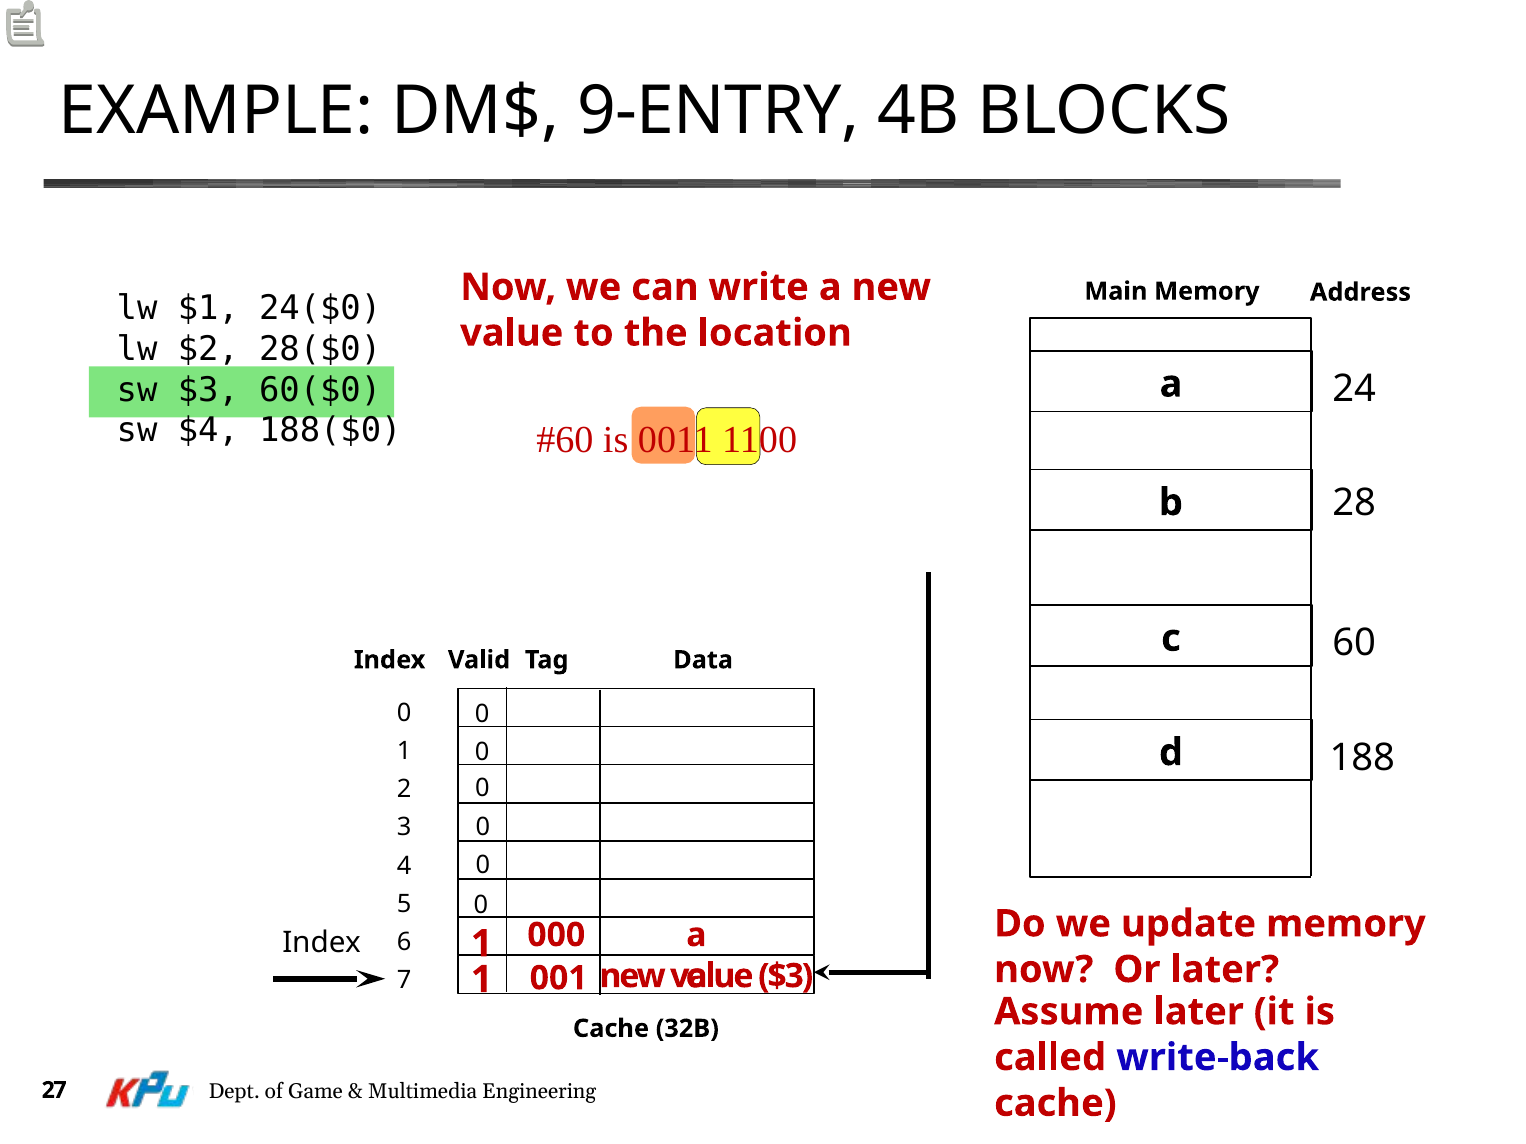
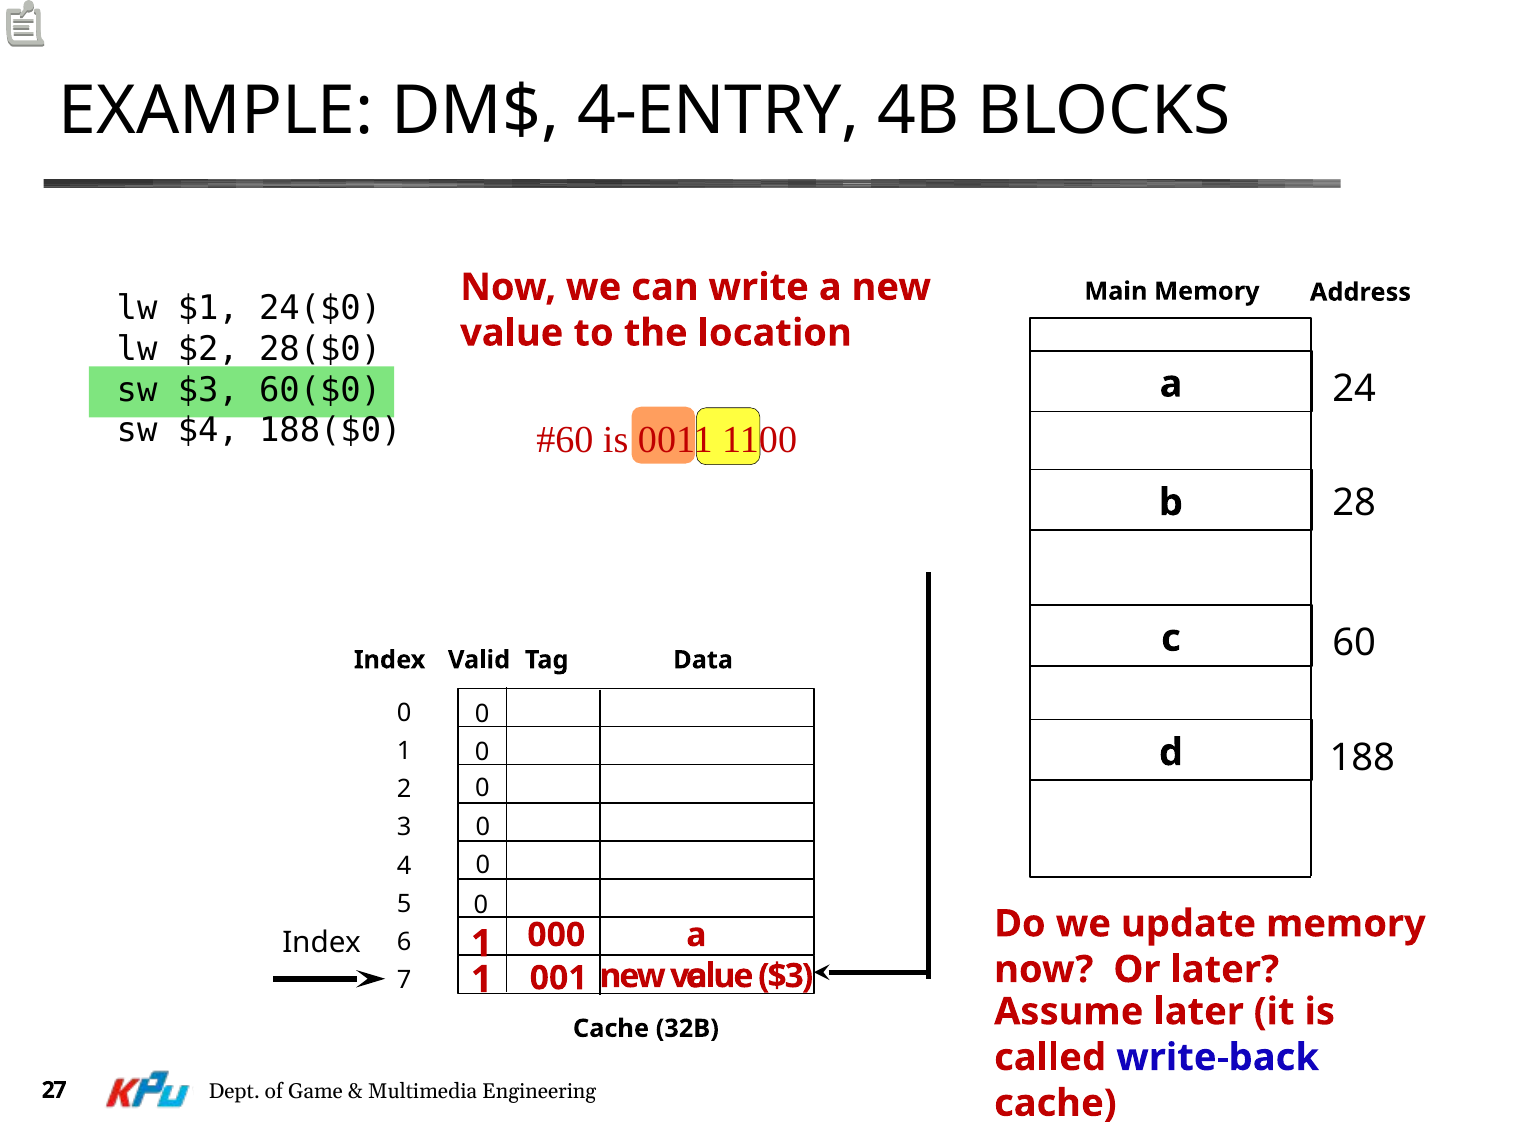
9-ENTRY: 9-ENTRY -> 4-ENTRY
